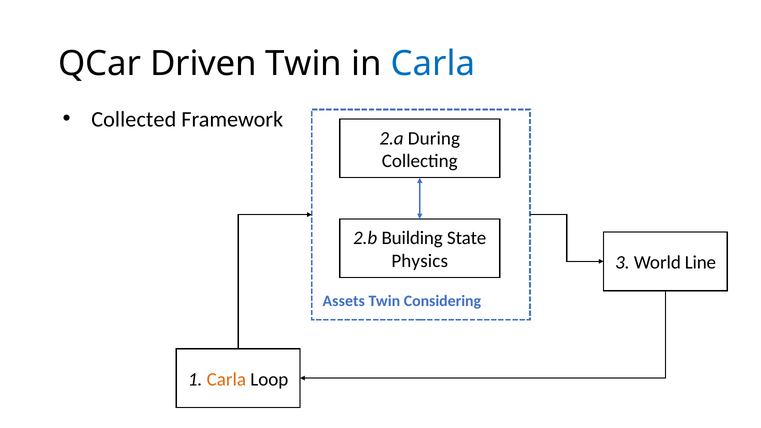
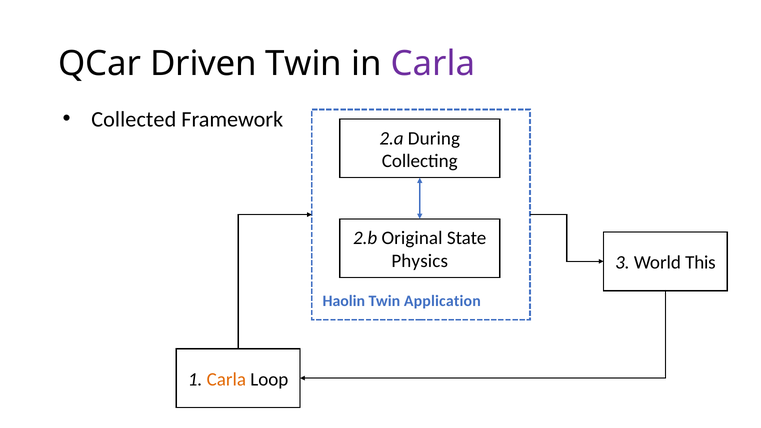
Carla at (433, 64) colour: blue -> purple
Building: Building -> Original
Line: Line -> This
Assets: Assets -> Haolin
Considering: Considering -> Application
